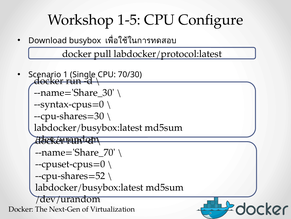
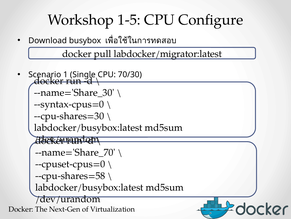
labdocker/protocol:latest: labdocker/protocol:latest -> labdocker/migrator:latest
--cpu-shares=52: --cpu-shares=52 -> --cpu-shares=58
